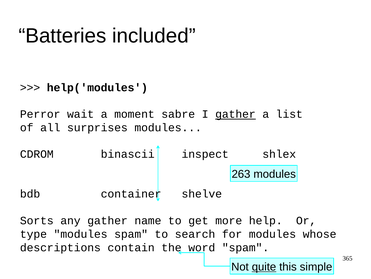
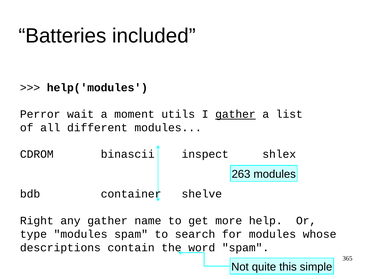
sabre: sabre -> utils
surprises: surprises -> different
Sorts: Sorts -> Right
quite underline: present -> none
